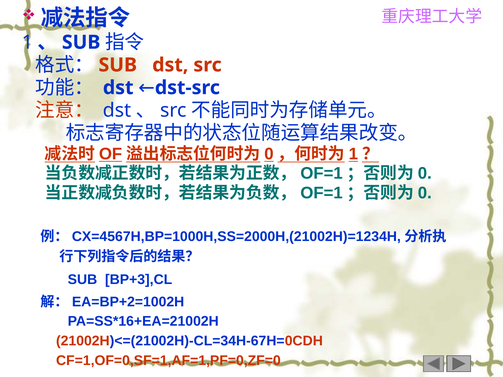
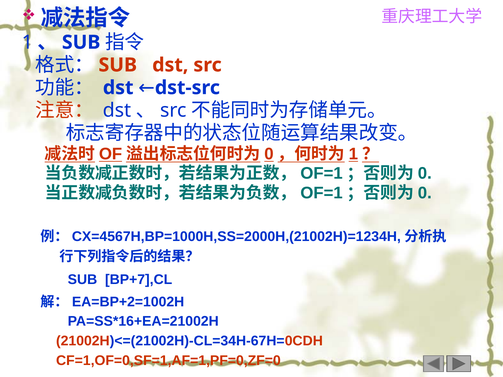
BP+3],CL: BP+3],CL -> BP+7],CL
